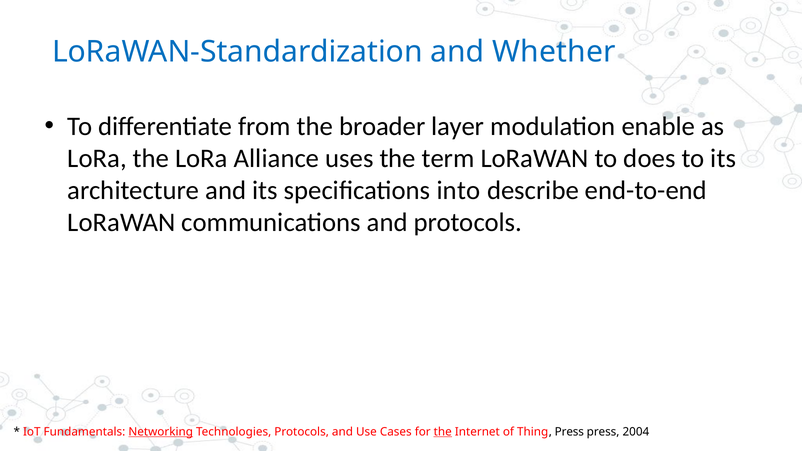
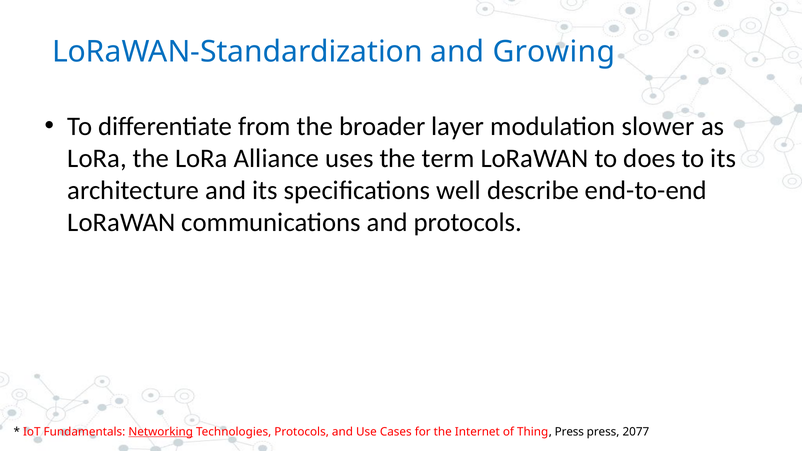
Whether: Whether -> Growing
enable: enable -> slower
into: into -> well
the at (443, 432) underline: present -> none
2004: 2004 -> 2077
